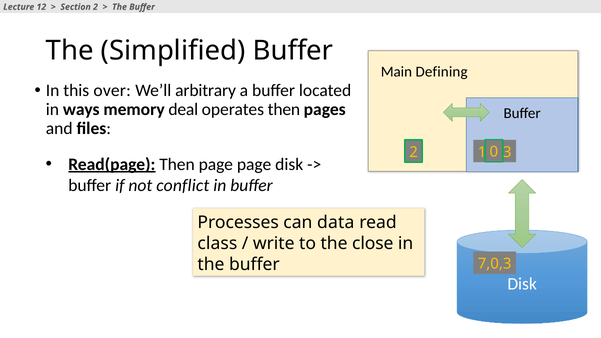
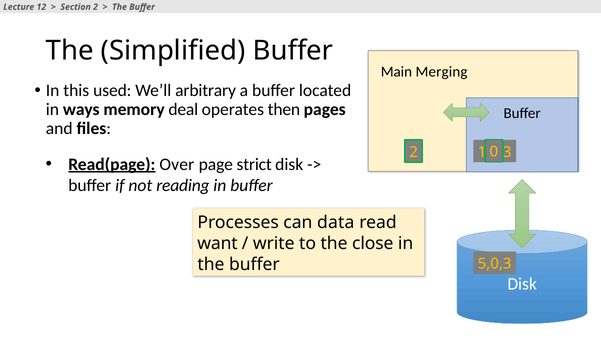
Defining: Defining -> Merging
over: over -> used
Read(page Then: Then -> Over
page page: page -> strict
conflict: conflict -> reading
class: class -> want
7,0,3: 7,0,3 -> 5,0,3
